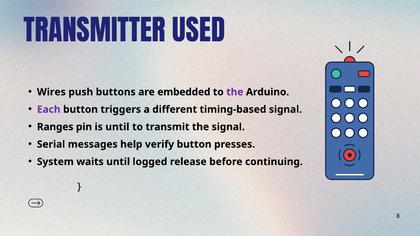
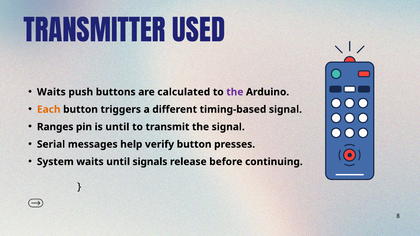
Wires at (51, 92): Wires -> Waits
embedded: embedded -> calculated
Each colour: purple -> orange
logged: logged -> signals
